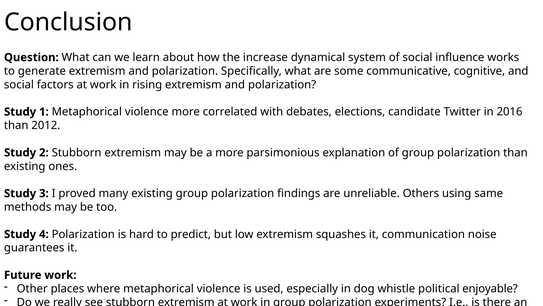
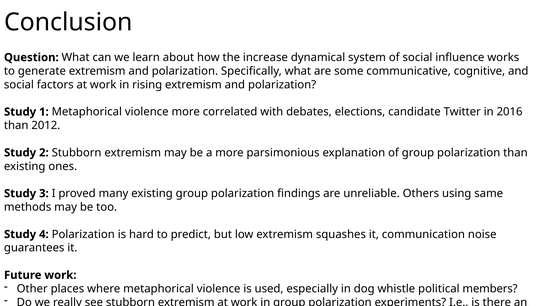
enjoyable: enjoyable -> members
